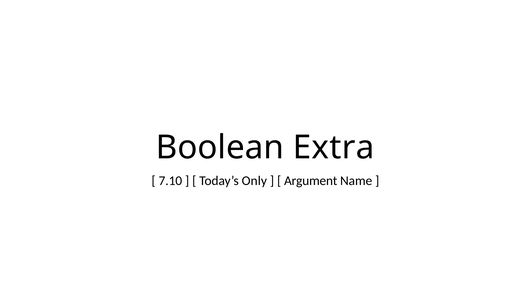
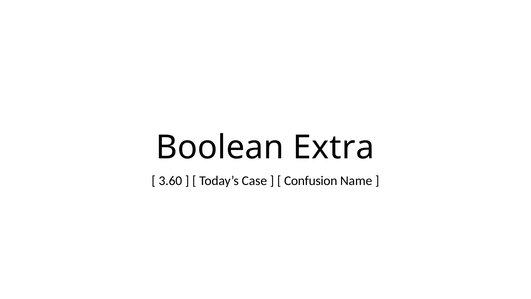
7.10: 7.10 -> 3.60
Only: Only -> Case
Argument: Argument -> Confusion
